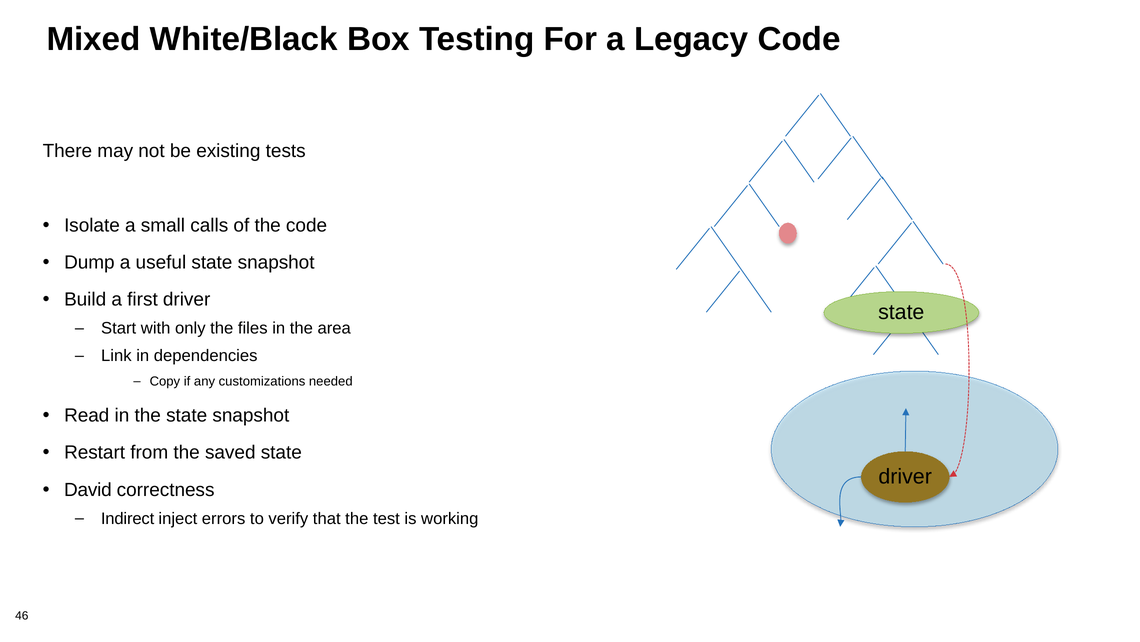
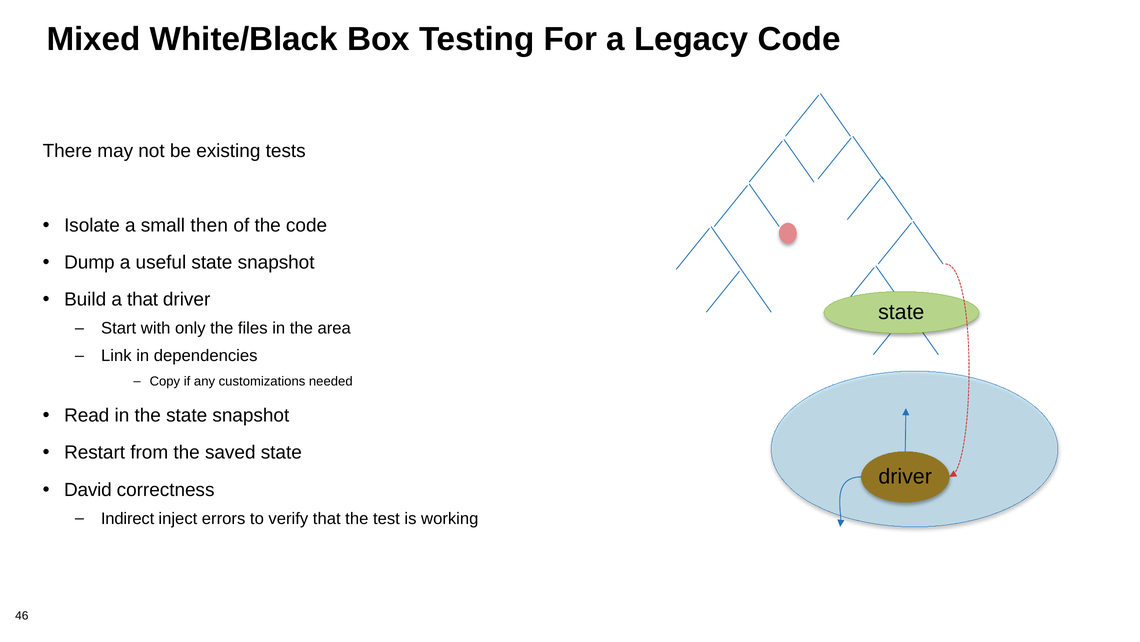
calls: calls -> then
a first: first -> that
